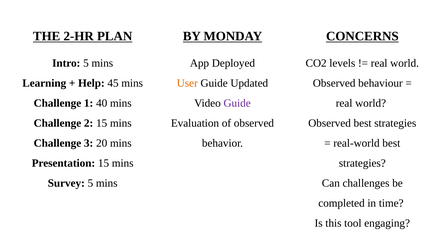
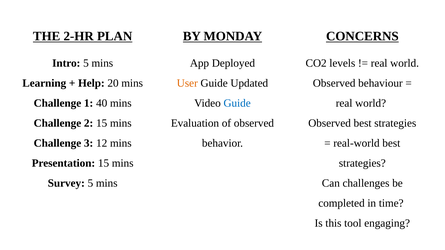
45: 45 -> 20
Guide at (237, 103) colour: purple -> blue
20: 20 -> 12
